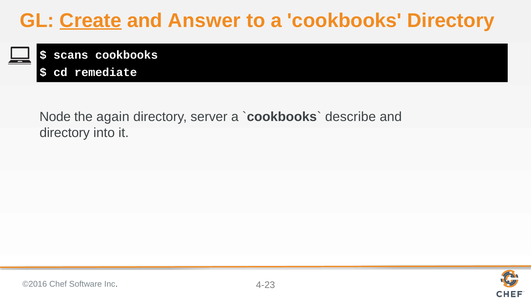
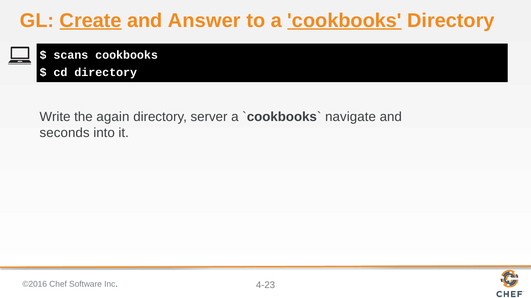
cookbooks at (344, 21) underline: none -> present
cd remediate: remediate -> directory
Node: Node -> Write
describe: describe -> navigate
directory at (65, 133): directory -> seconds
